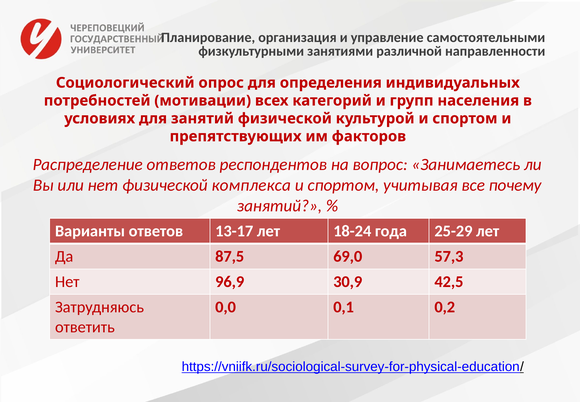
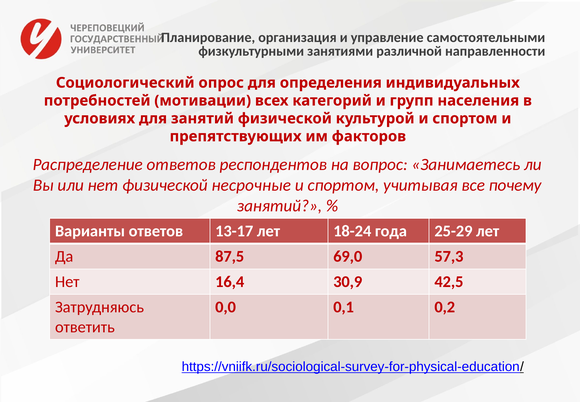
комплекса: комплекса -> несрочные
96,9: 96,9 -> 16,4
